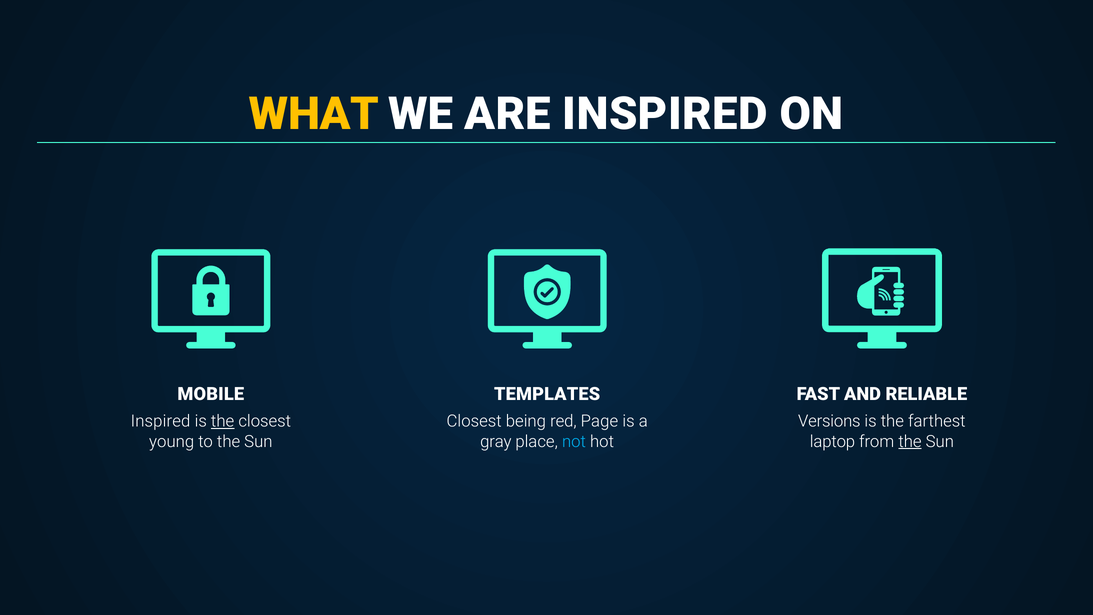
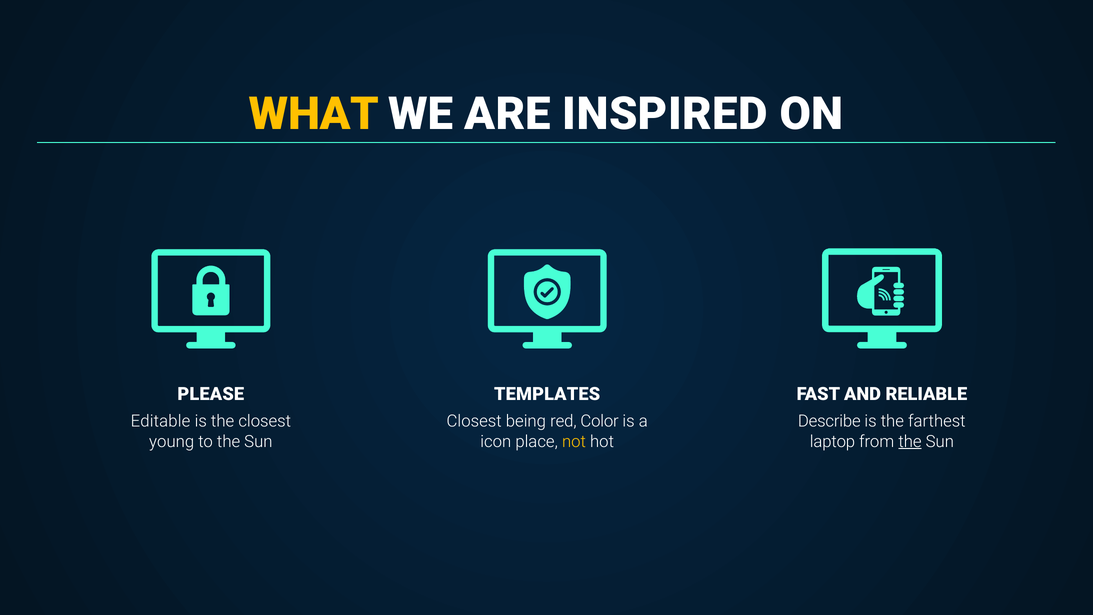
MOBILE: MOBILE -> PLEASE
Inspired at (161, 421): Inspired -> Editable
the at (223, 421) underline: present -> none
Page: Page -> Color
Versions: Versions -> Describe
gray: gray -> icon
not colour: light blue -> yellow
